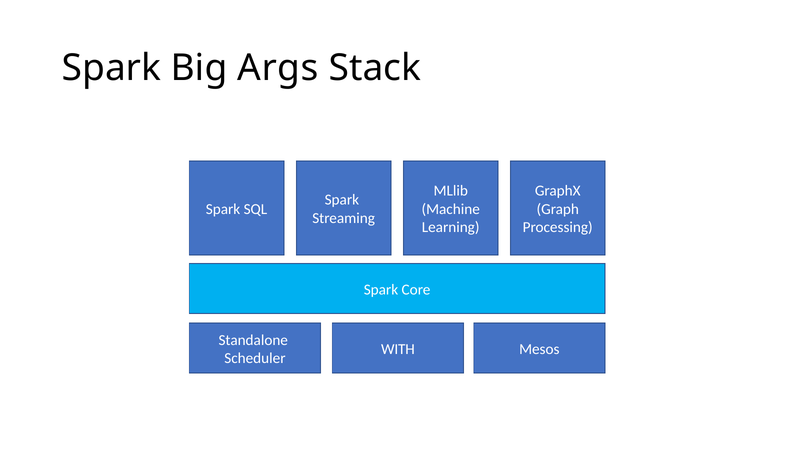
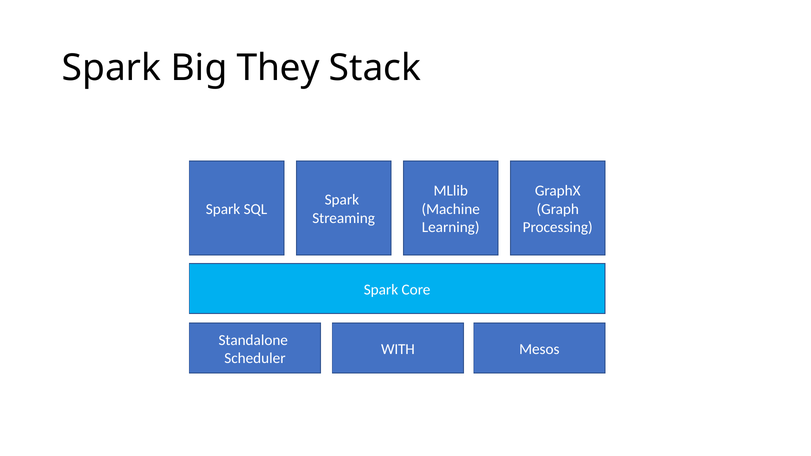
Args: Args -> They
